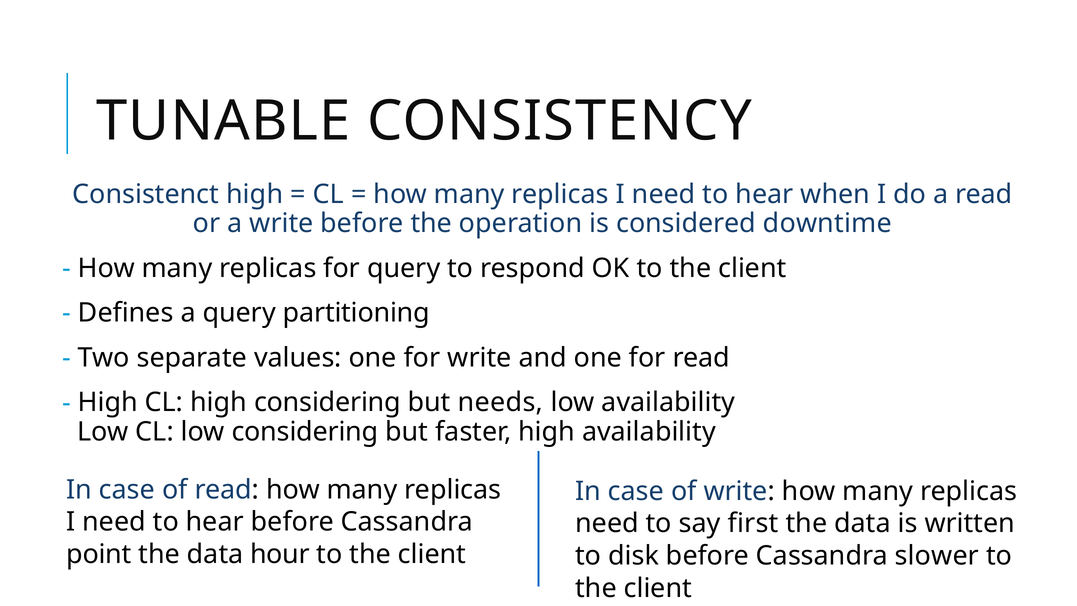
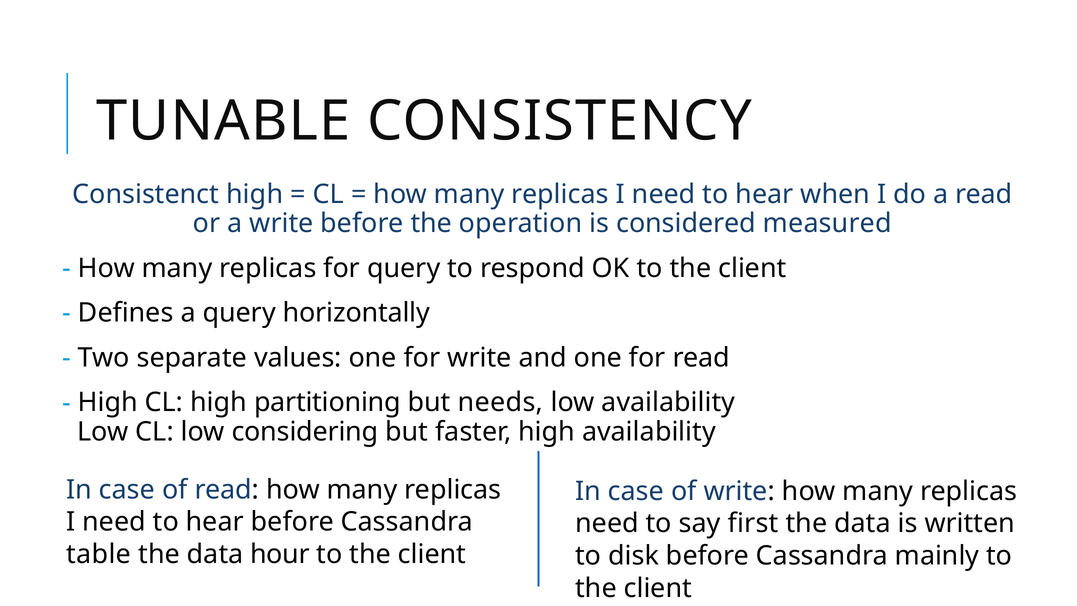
downtime: downtime -> measured
partitioning: partitioning -> horizontally
high considering: considering -> partitioning
point: point -> table
slower: slower -> mainly
